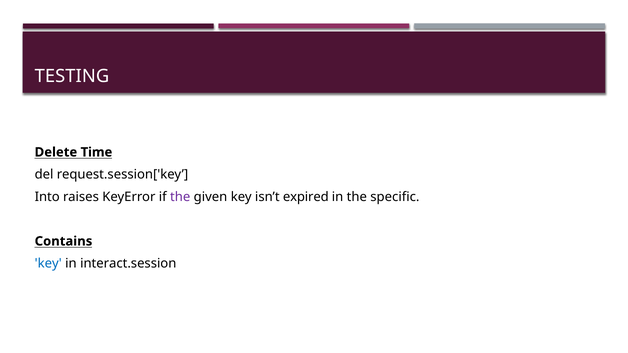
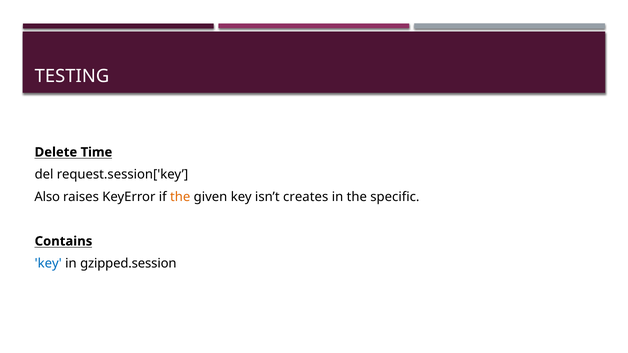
Into: Into -> Also
the at (180, 197) colour: purple -> orange
expired: expired -> creates
interact.session: interact.session -> gzipped.session
